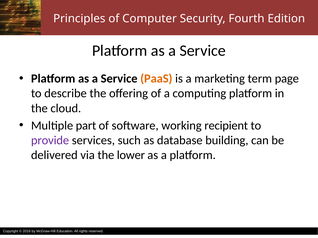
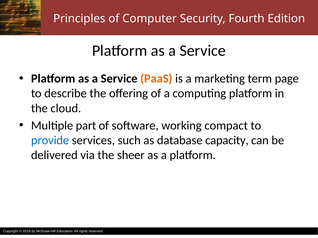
recipient: recipient -> compact
provide colour: purple -> blue
building: building -> capacity
lower: lower -> sheer
